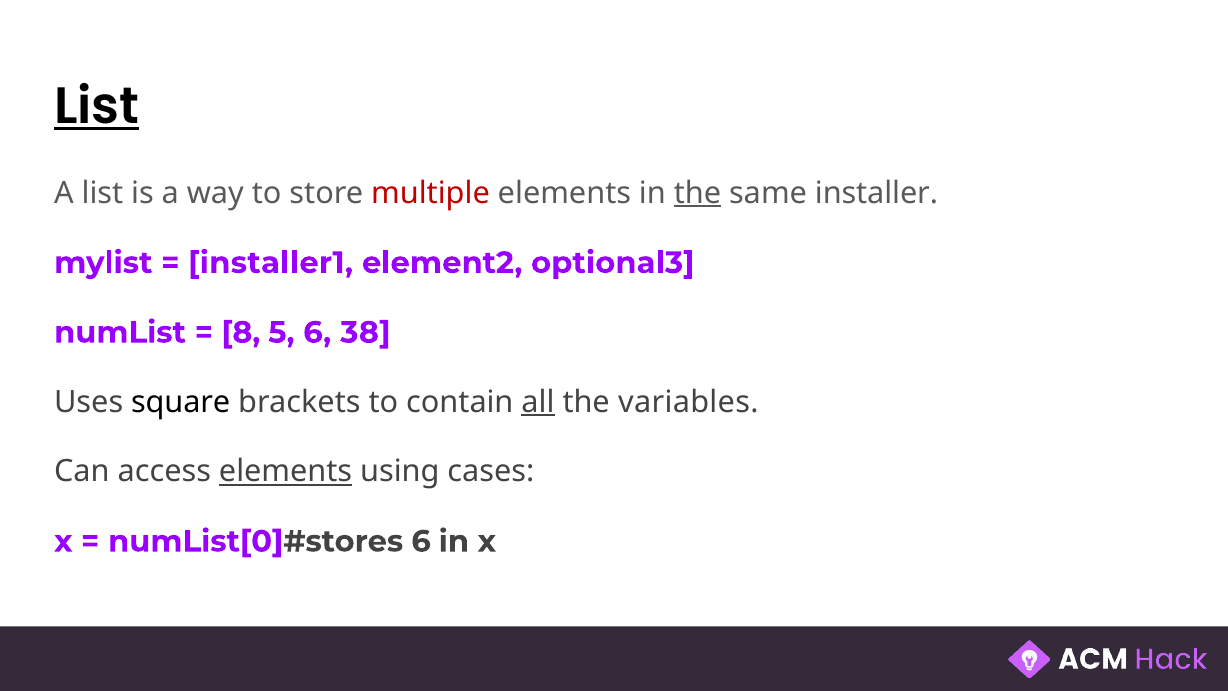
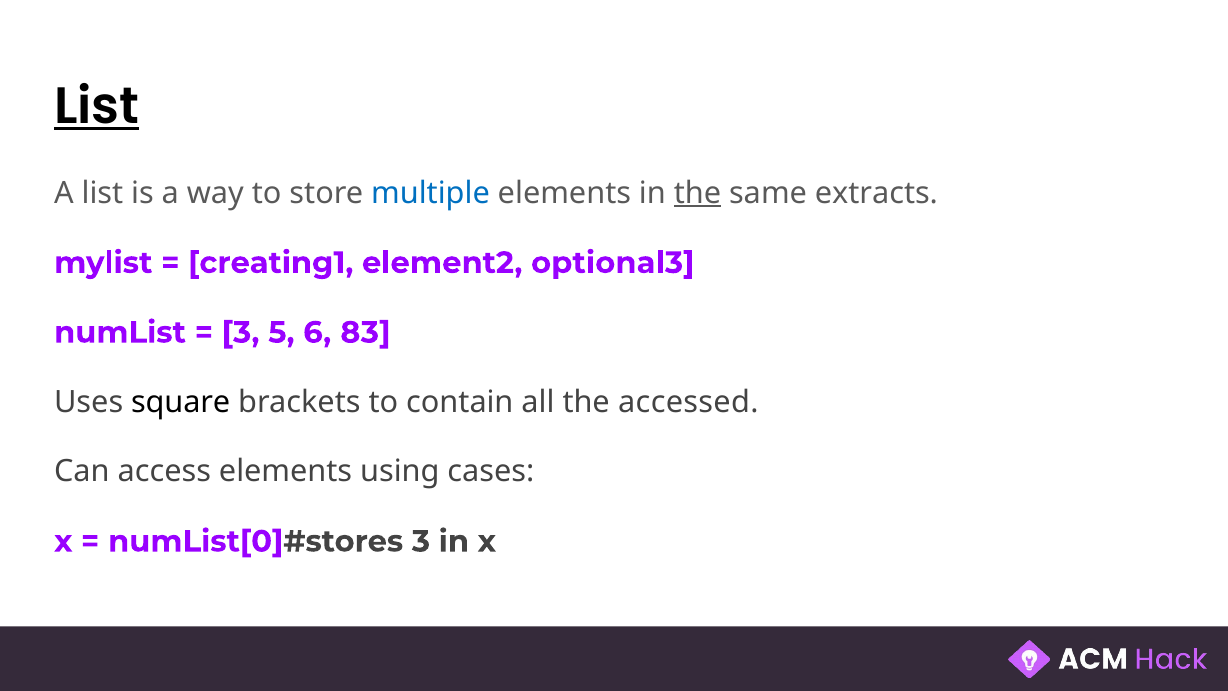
multiple colour: red -> blue
installer: installer -> extracts
installer1: installer1 -> creating1
8 at (241, 332): 8 -> 3
38: 38 -> 83
all underline: present -> none
variables: variables -> accessed
elements at (286, 472) underline: present -> none
6 at (421, 541): 6 -> 3
